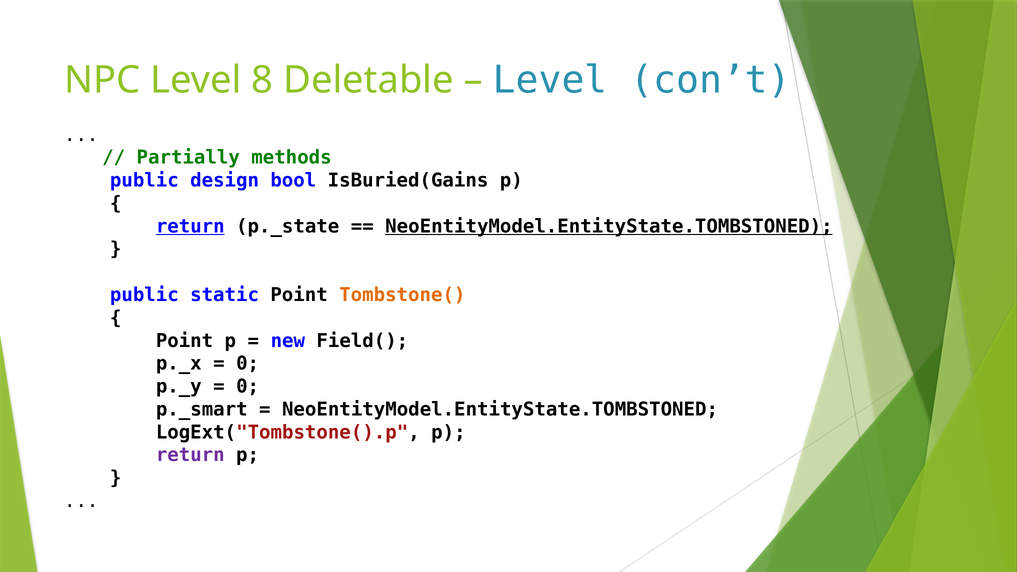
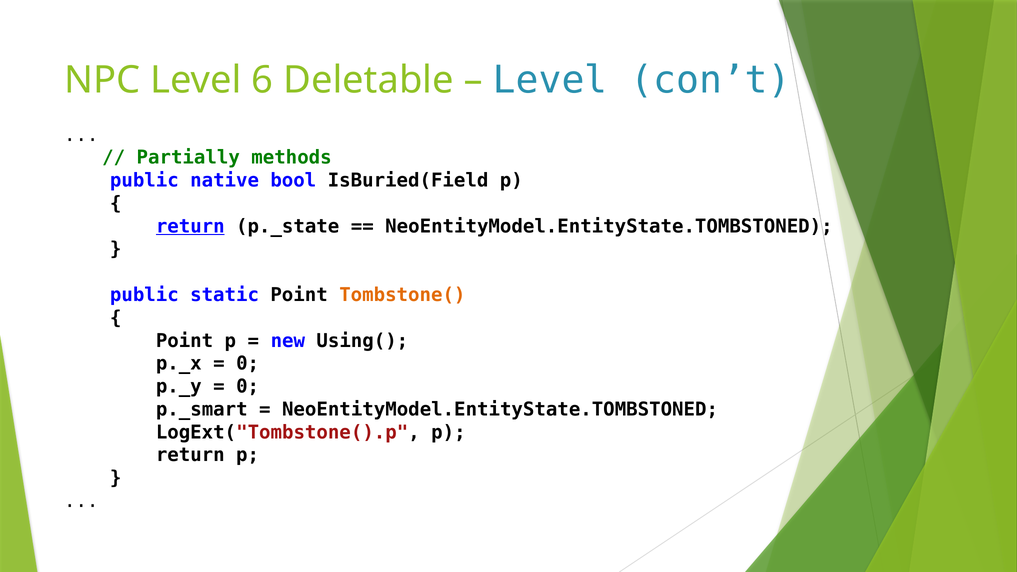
8: 8 -> 6
design: design -> native
IsBuried(Gains: IsBuried(Gains -> IsBuried(Field
NeoEntityModel.EntityState.TOMBSTONED at (609, 226) underline: present -> none
Field(: Field( -> Using(
return at (190, 455) colour: purple -> black
